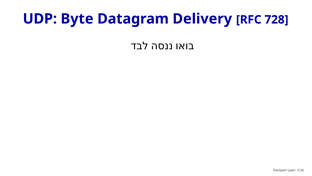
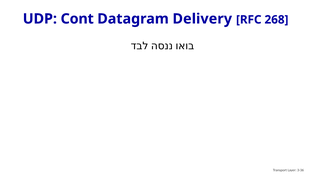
Byte: Byte -> Cont
728: 728 -> 268
